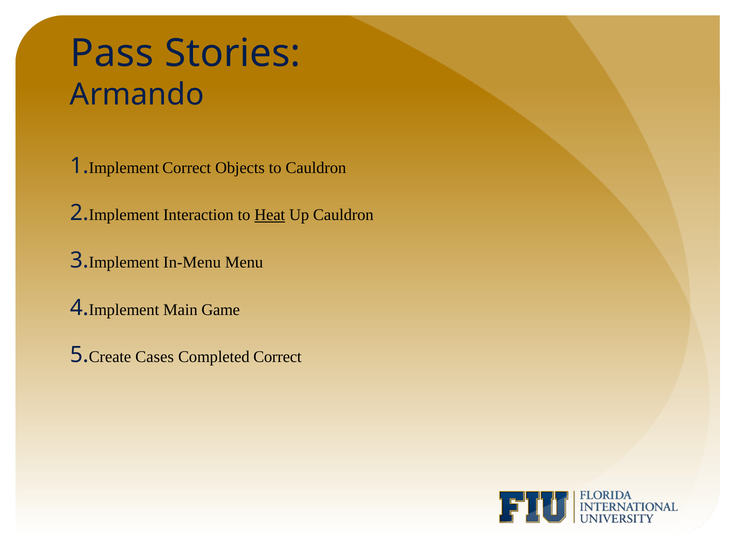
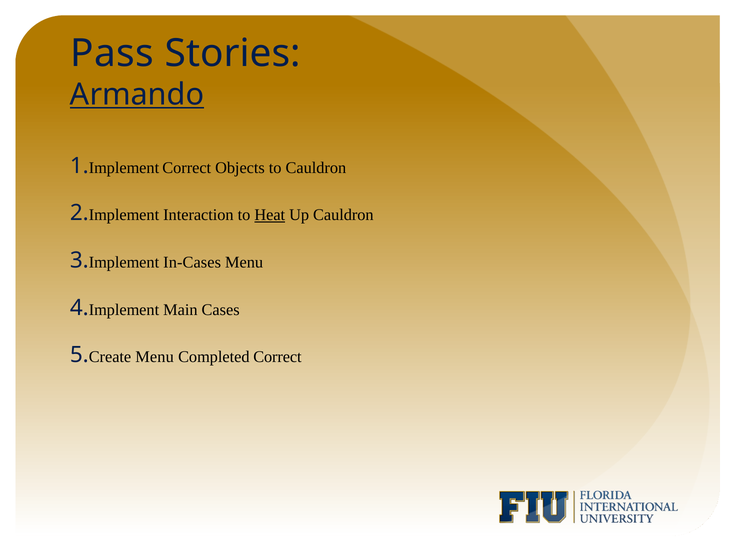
Armando underline: none -> present
In-Menu: In-Menu -> In-Cases
Game: Game -> Cases
5.Create Cases: Cases -> Menu
